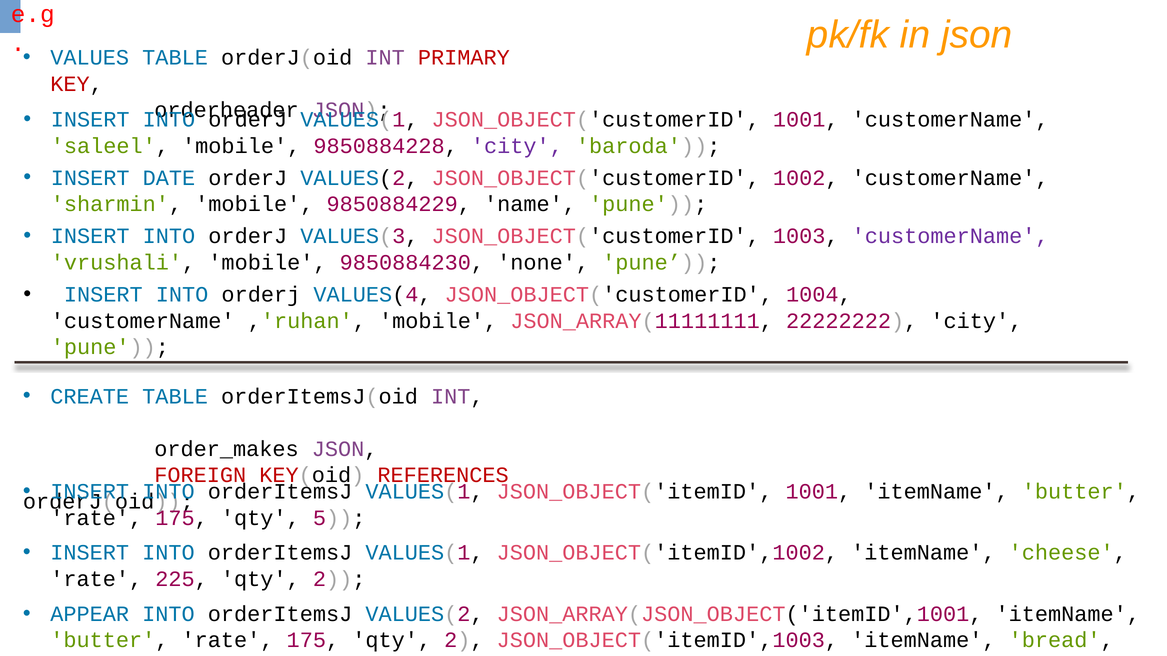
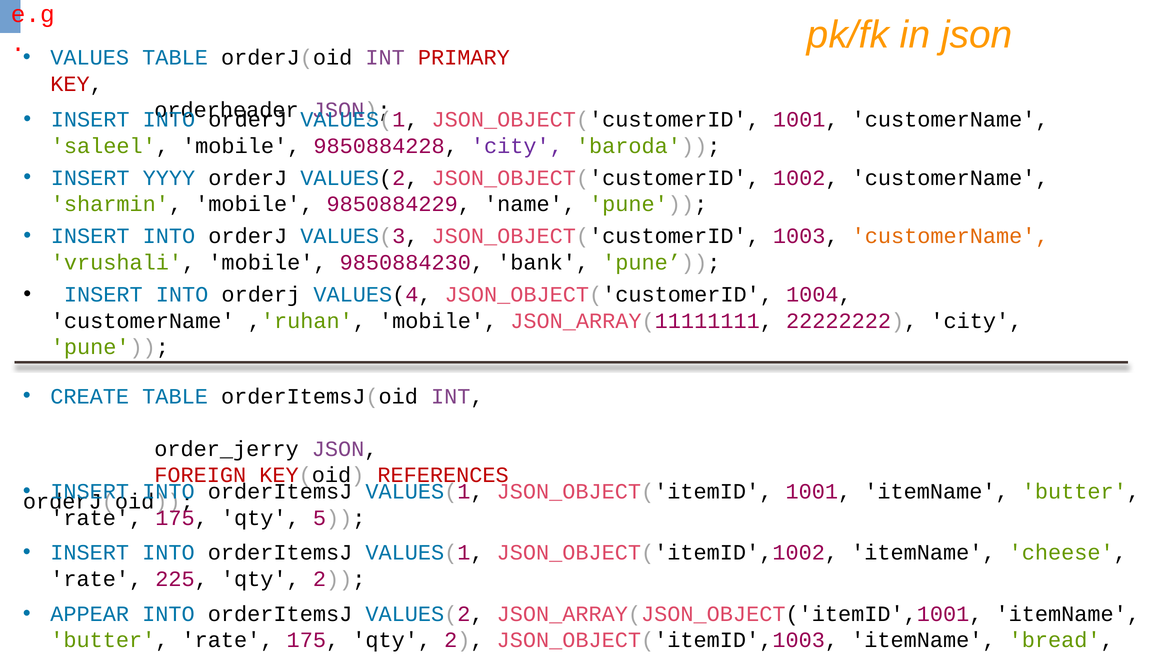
DATE: DATE -> YYYY
customerName at (950, 236) colour: purple -> orange
none: none -> bank
order_makes: order_makes -> order_jerry
